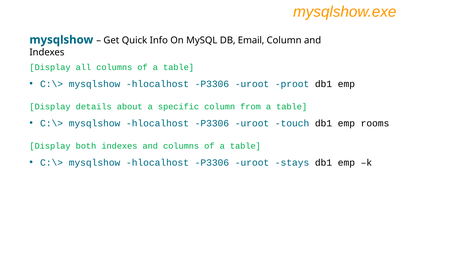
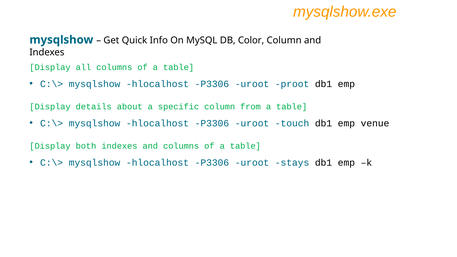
Email: Email -> Color
rooms: rooms -> venue
